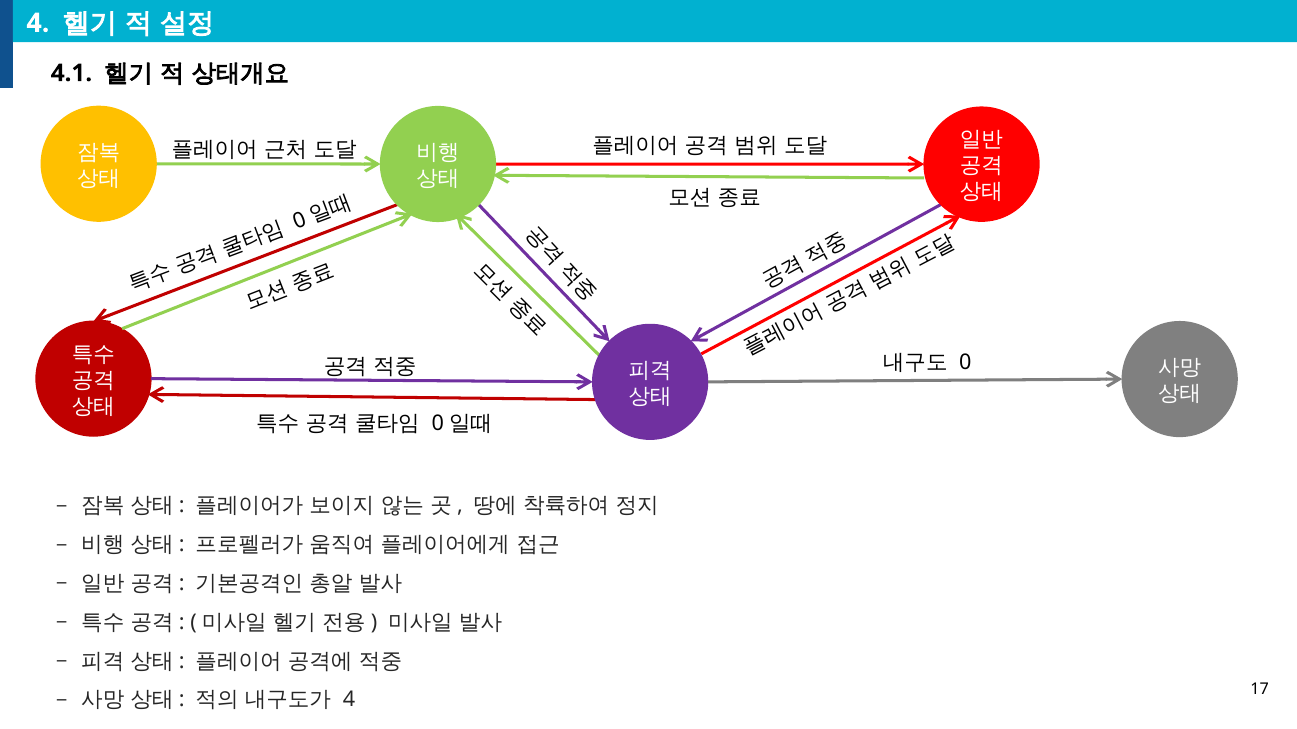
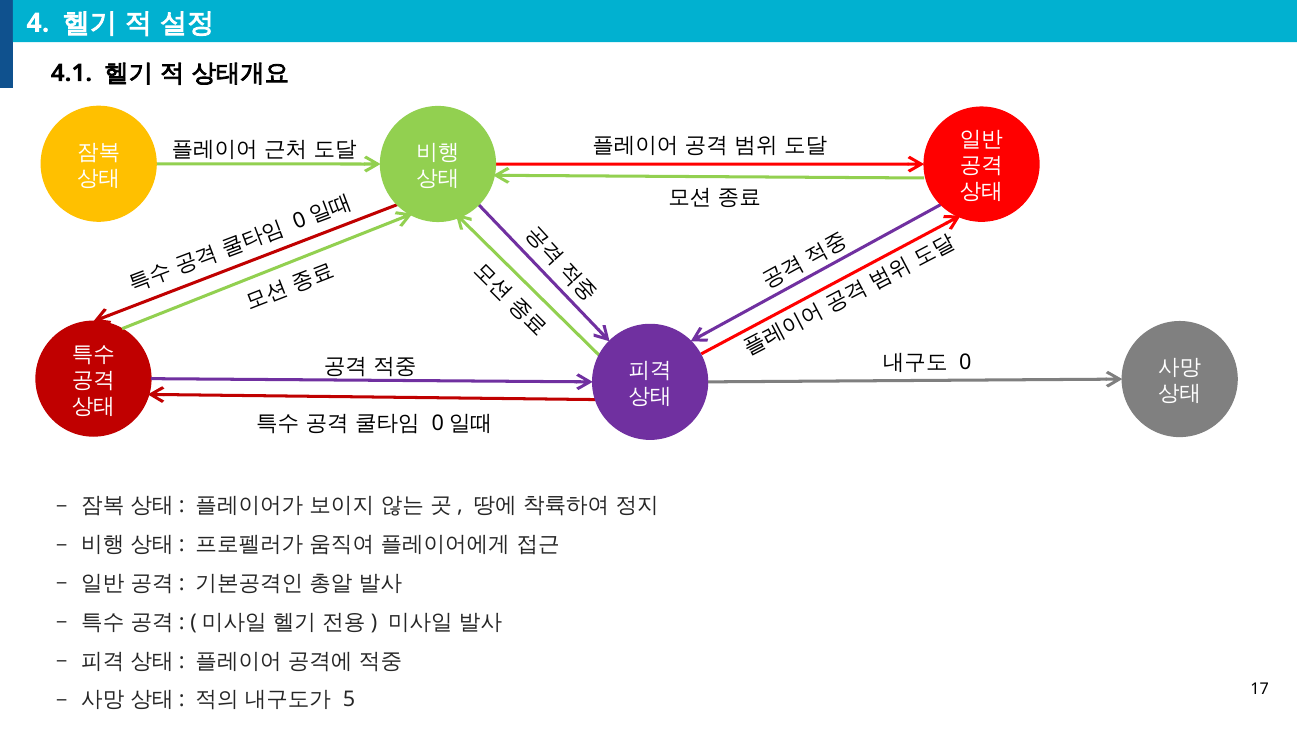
4 at (349, 700): 4 -> 5
